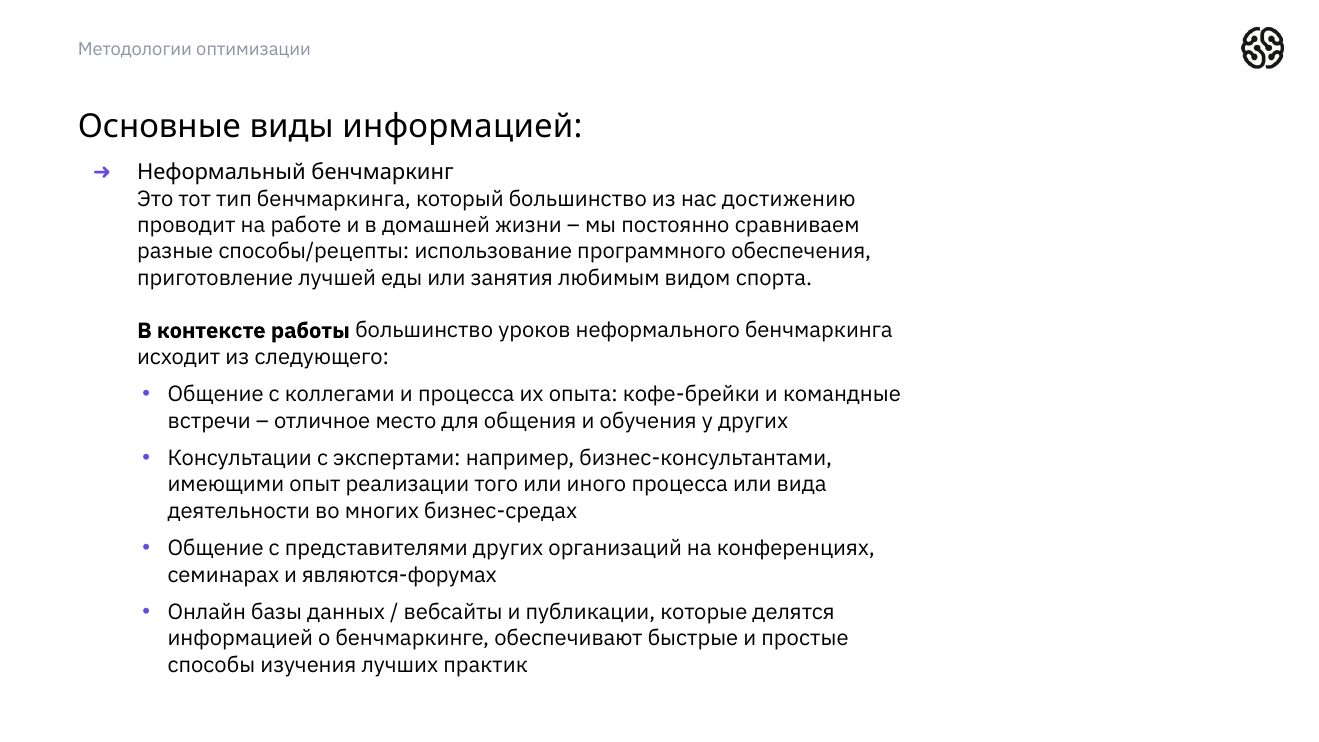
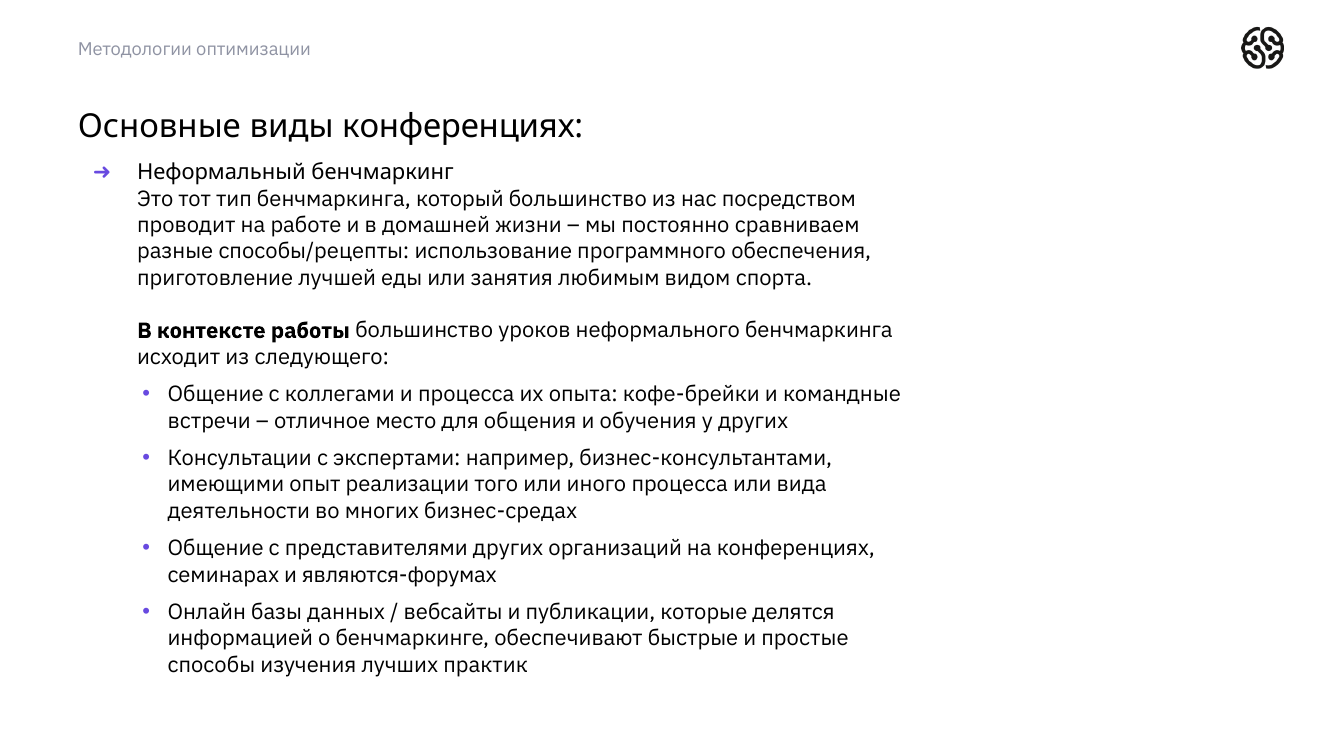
виды информацией: информацией -> конференциях
достижению: достижению -> посредством
